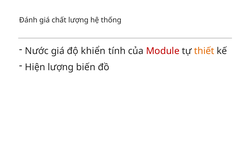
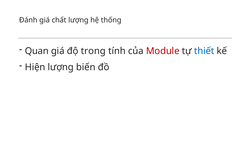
Nước: Nước -> Quan
khiển: khiển -> trong
thiết colour: orange -> blue
